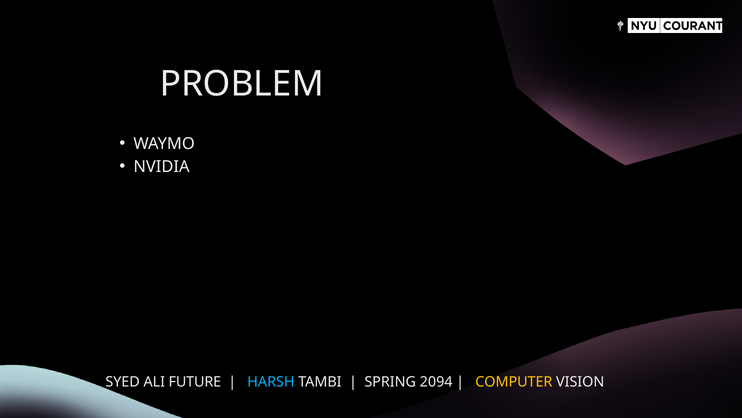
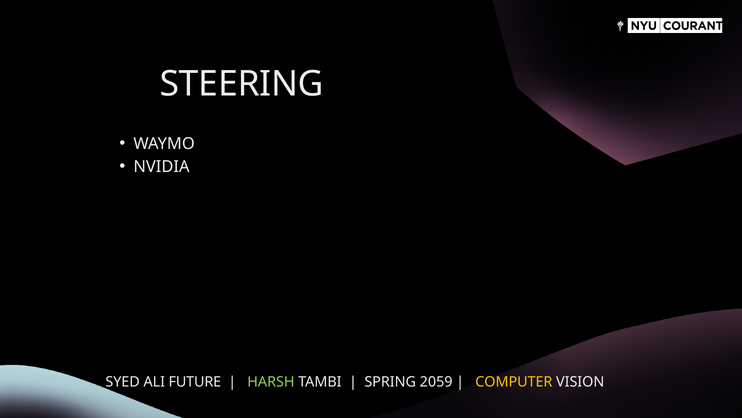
PROBLEM: PROBLEM -> STEERING
HARSH colour: light blue -> light green
2094: 2094 -> 2059
